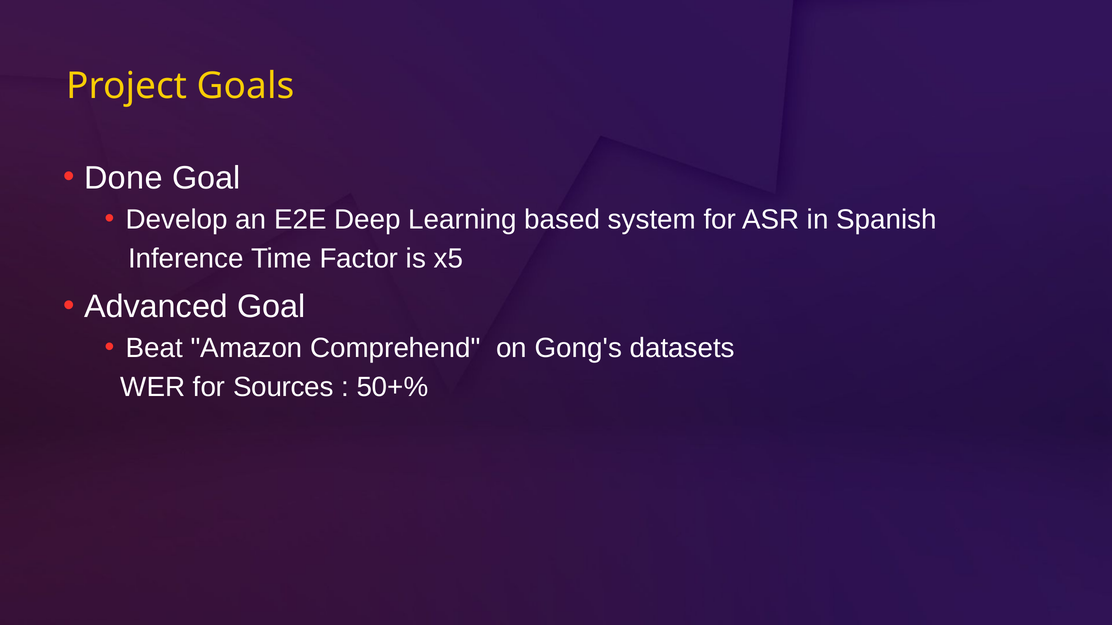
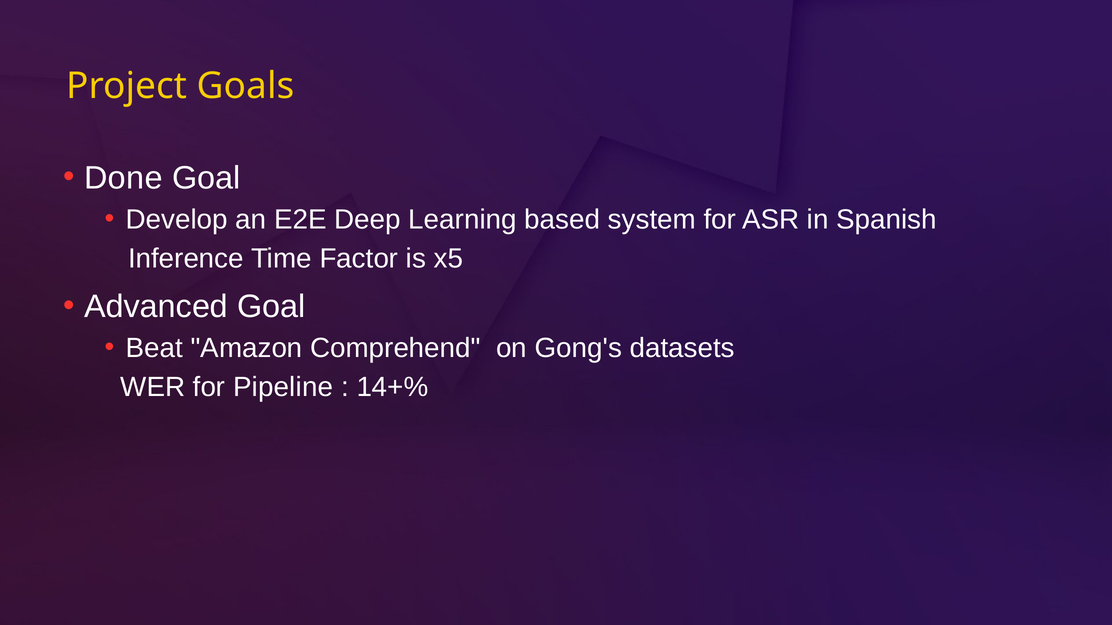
Sources: Sources -> Pipeline
50+%: 50+% -> 14+%
